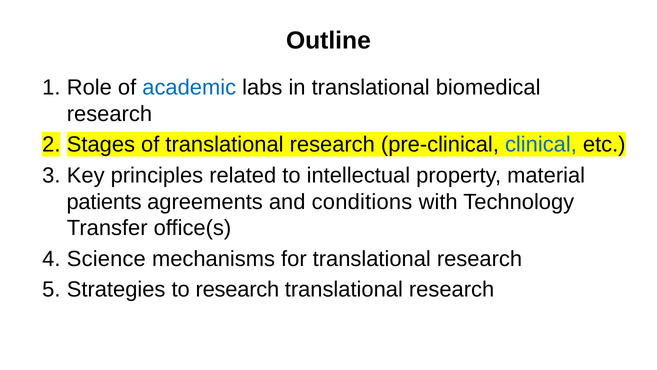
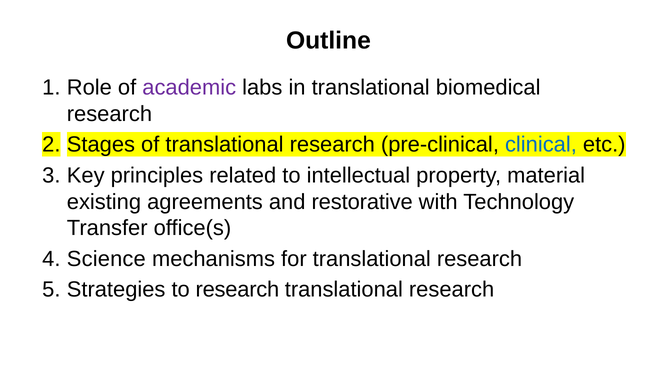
academic colour: blue -> purple
patients: patients -> existing
conditions: conditions -> restorative
